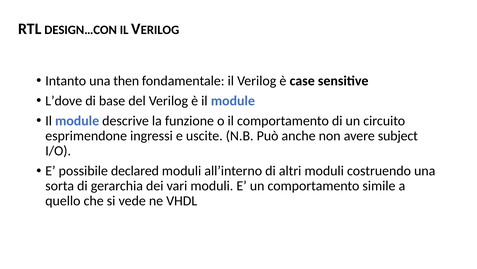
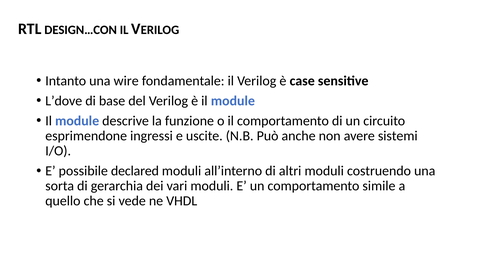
then: then -> wire
subject: subject -> sistemi
